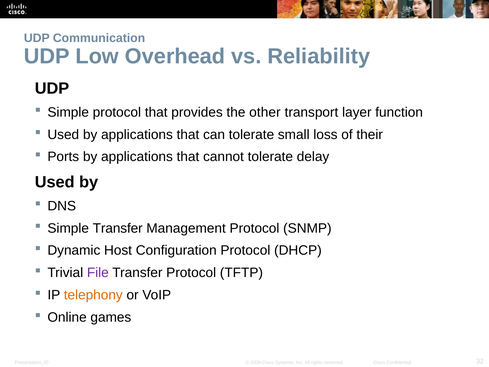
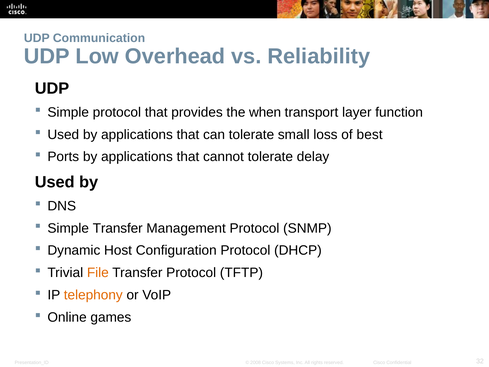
other: other -> when
their: their -> best
File colour: purple -> orange
